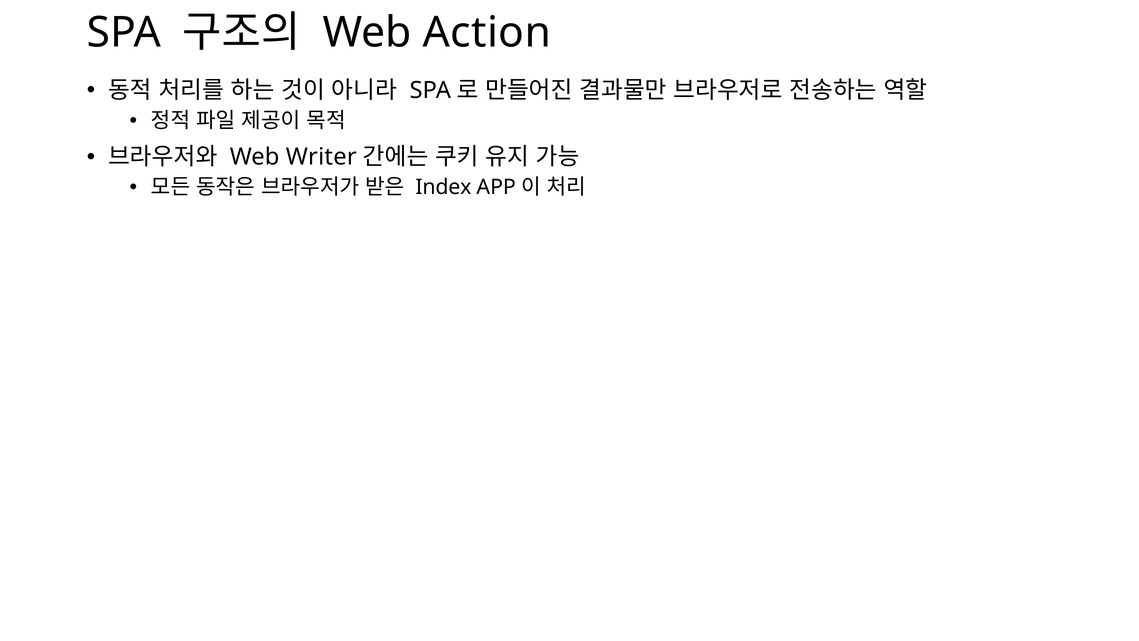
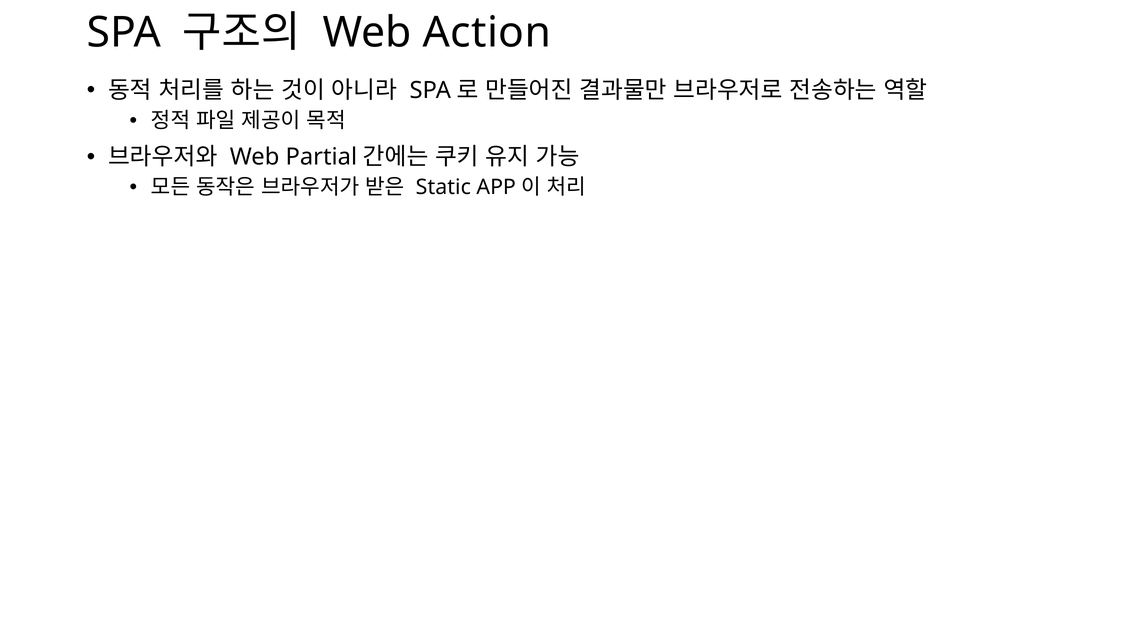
Writer: Writer -> Partial
Index: Index -> Static
